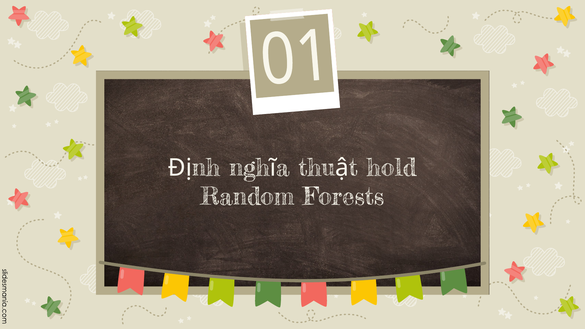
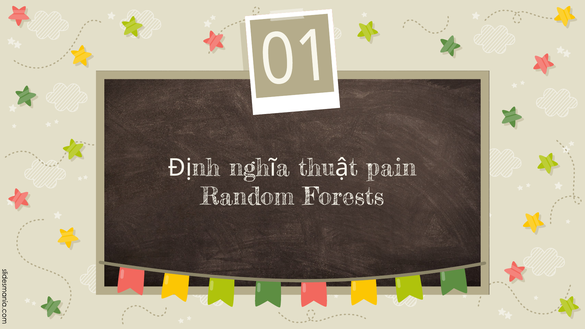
hold: hold -> pain
